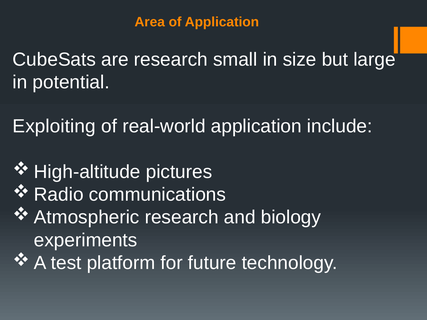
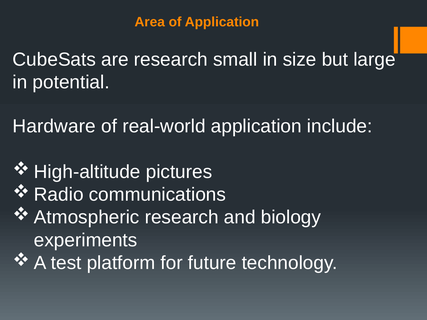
Exploiting: Exploiting -> Hardware
